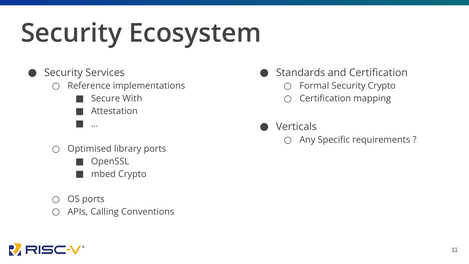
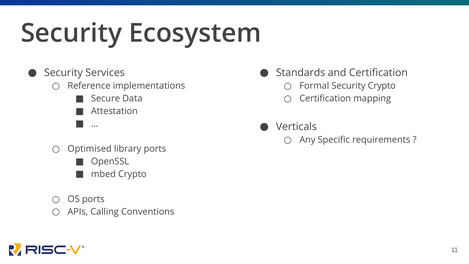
With: With -> Data
